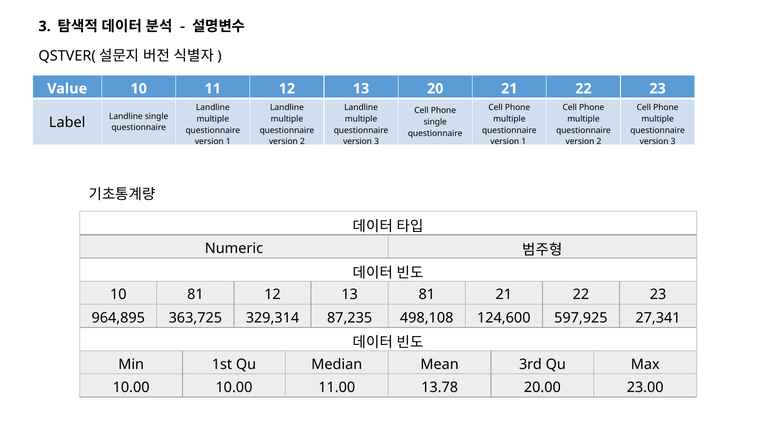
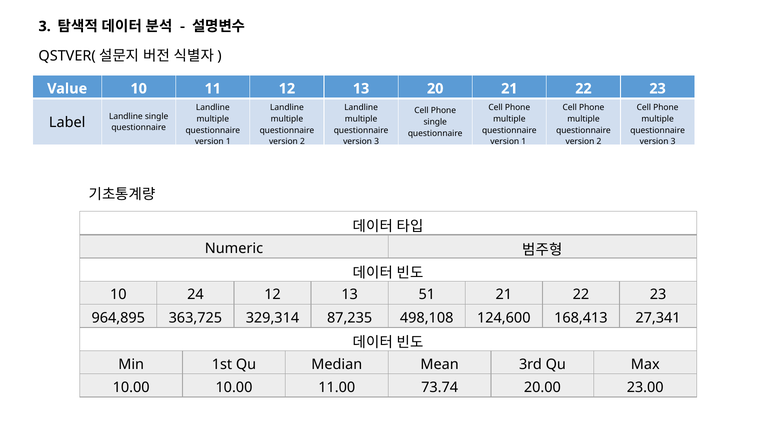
10 81: 81 -> 24
13 81: 81 -> 51
597,925: 597,925 -> 168,413
13.78: 13.78 -> 73.74
